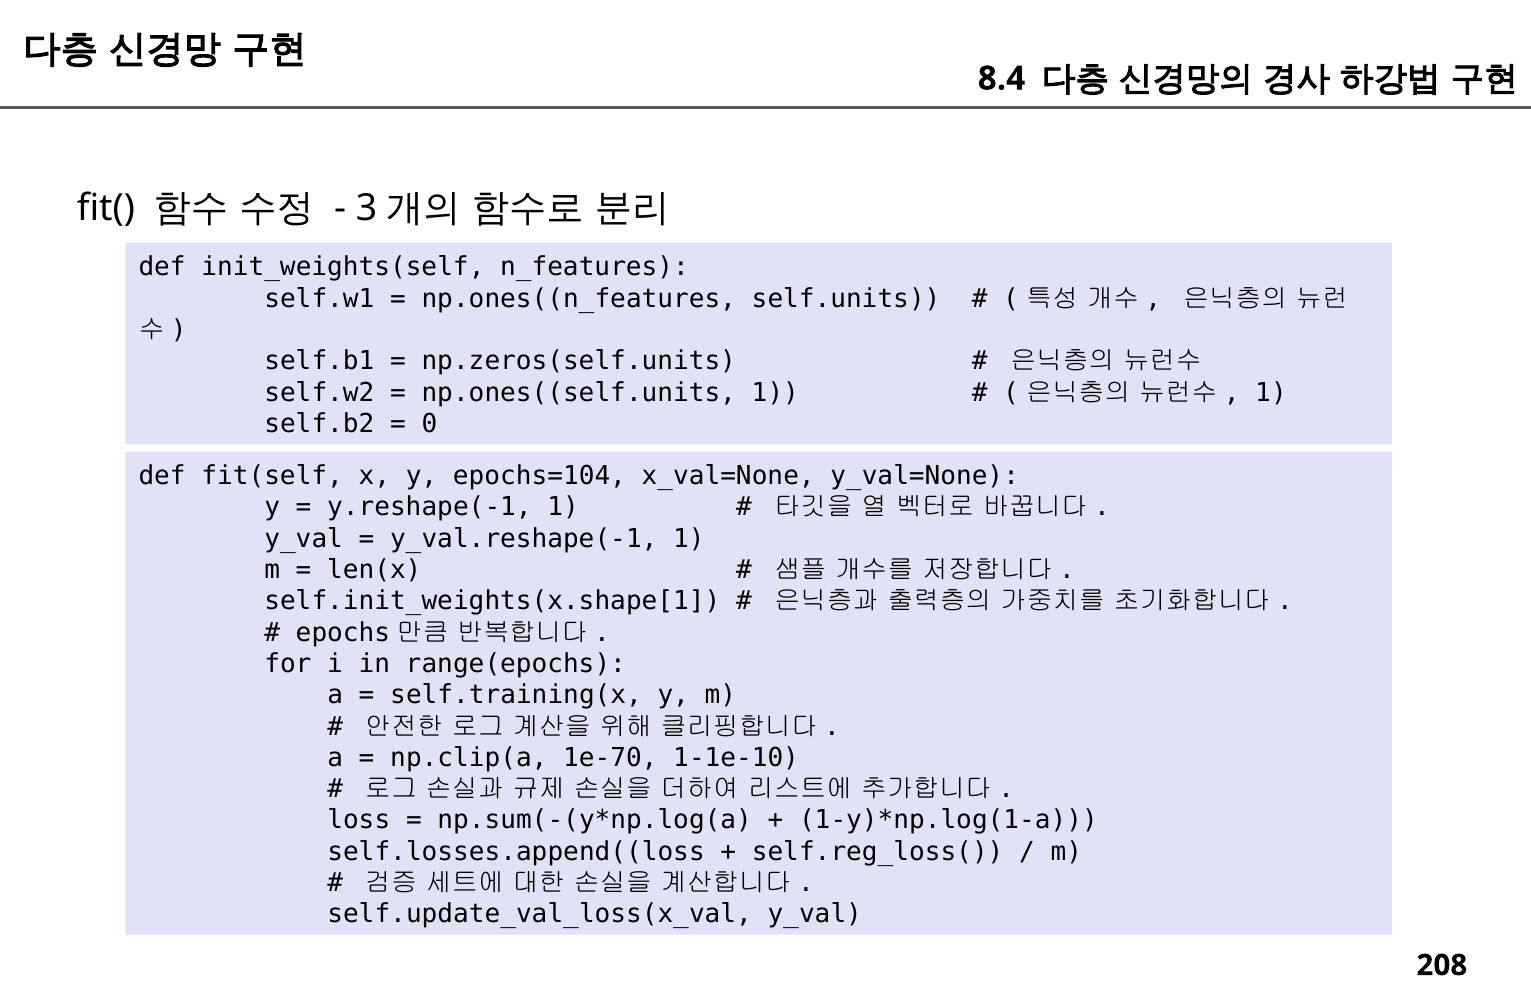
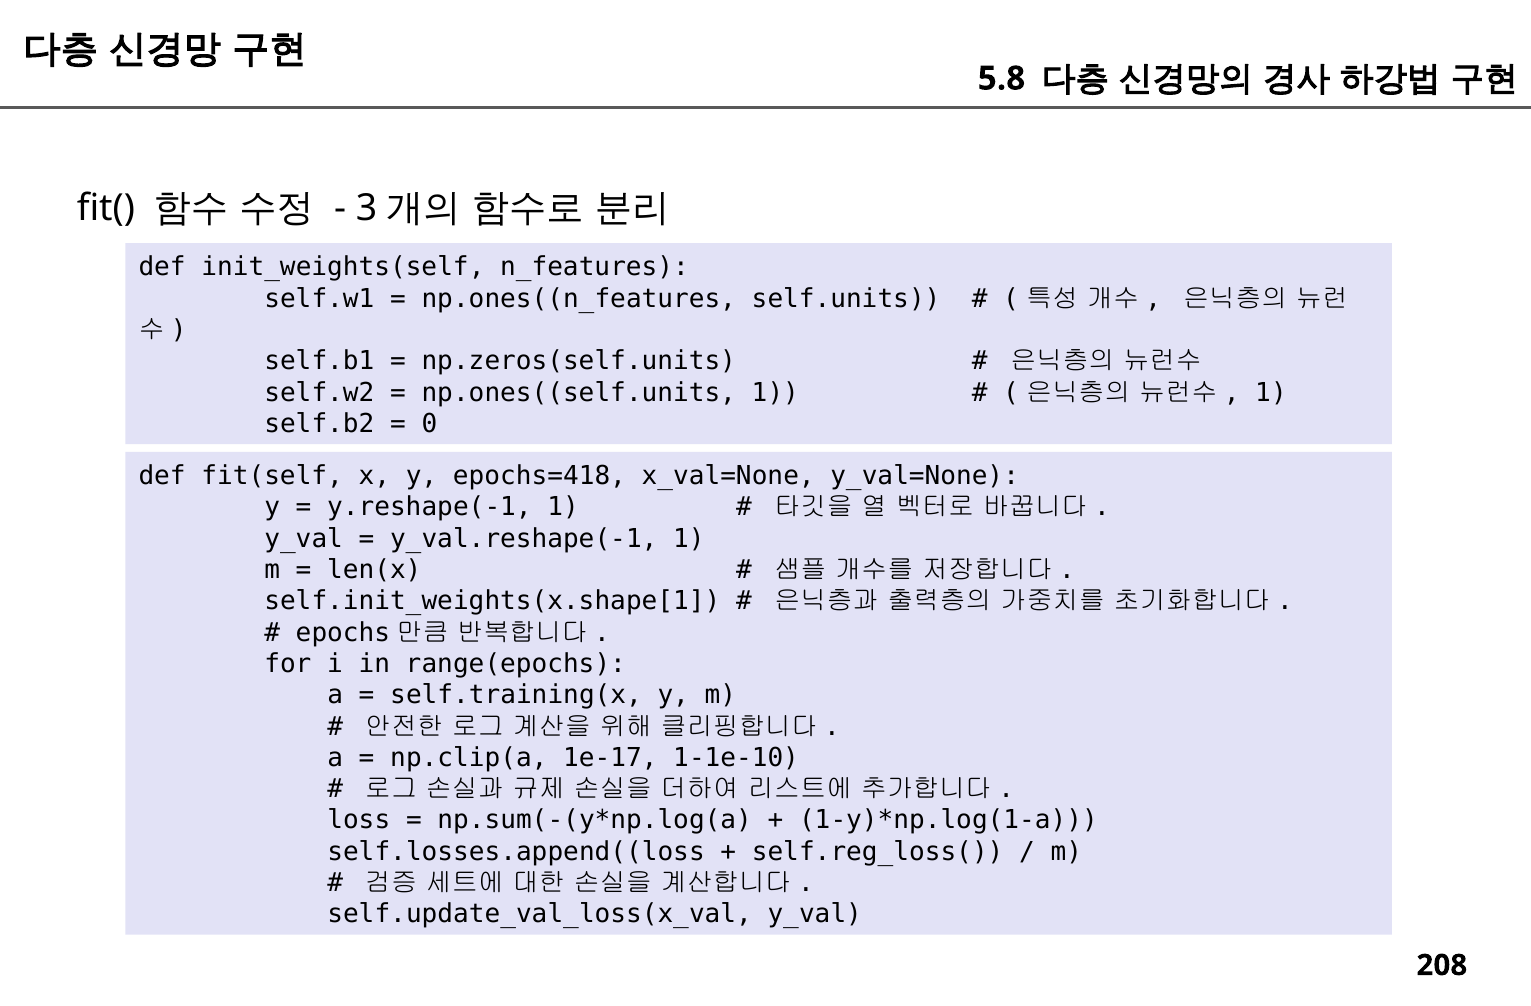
8.4: 8.4 -> 5.8
epochs=104: epochs=104 -> epochs=418
1e-70: 1e-70 -> 1e-17
